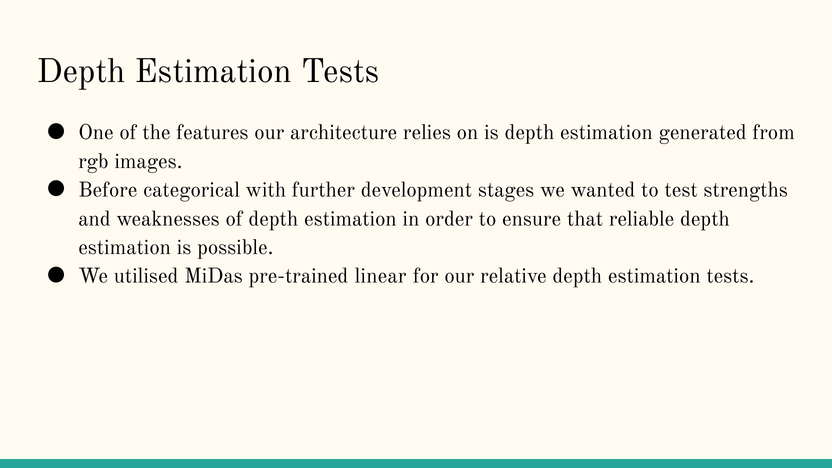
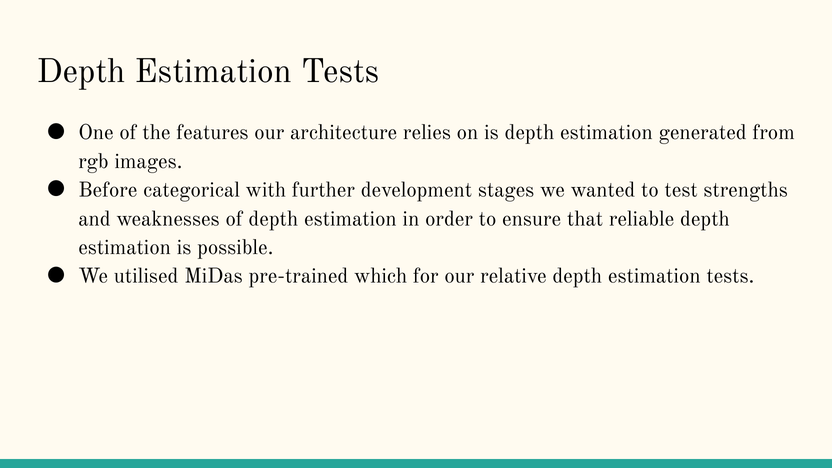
linear: linear -> which
